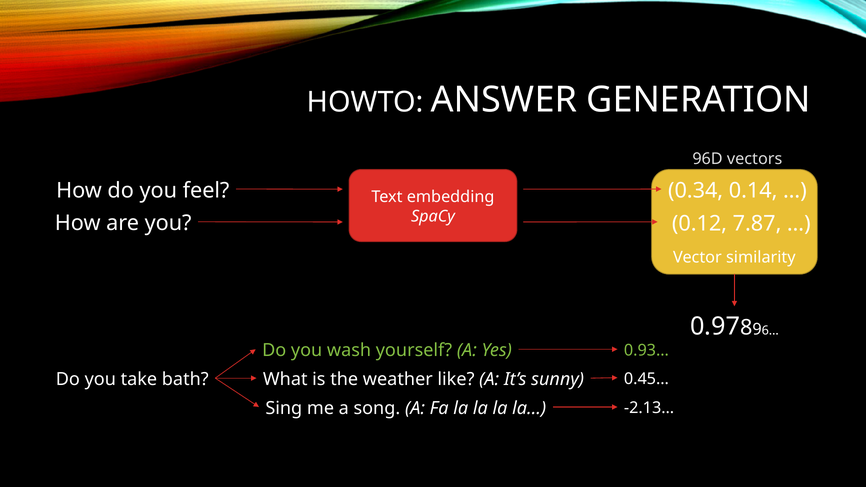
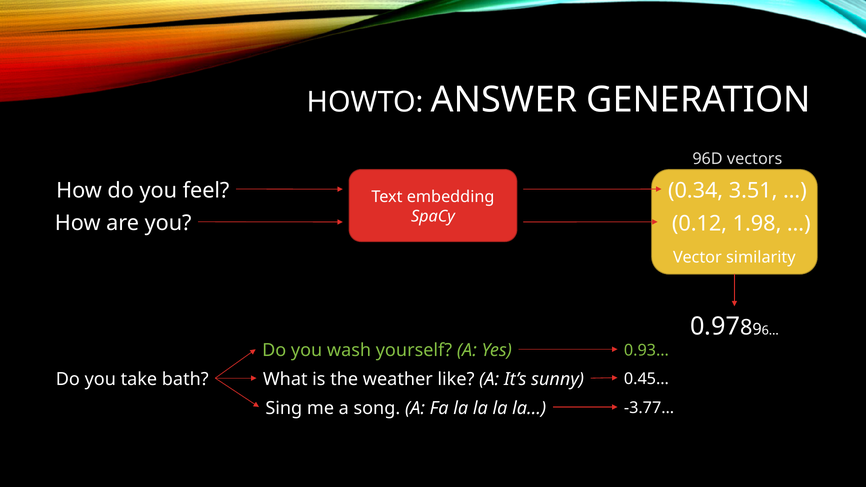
0.14: 0.14 -> 3.51
7.87: 7.87 -> 1.98
-2.13…: -2.13… -> -3.77…
